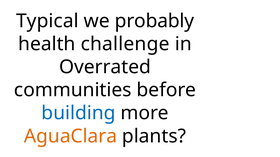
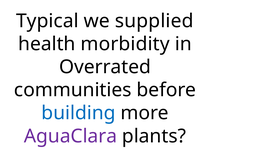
probably: probably -> supplied
challenge: challenge -> morbidity
AguaClara colour: orange -> purple
